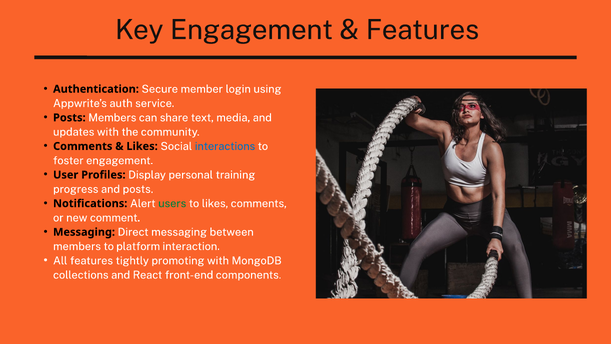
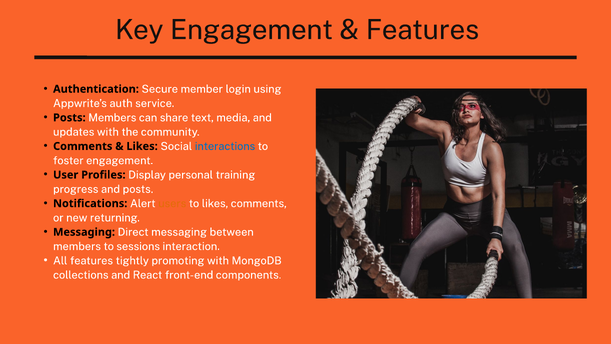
users colour: green -> orange
comment: comment -> returning
platform: platform -> sessions
